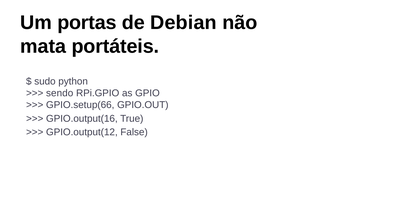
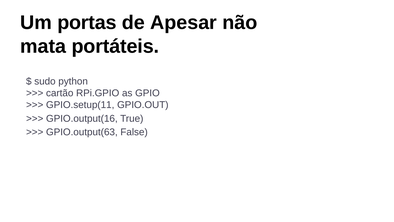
Debian: Debian -> Apesar
sendo: sendo -> cartão
GPIO.setup(66: GPIO.setup(66 -> GPIO.setup(11
GPIO.output(12: GPIO.output(12 -> GPIO.output(63
